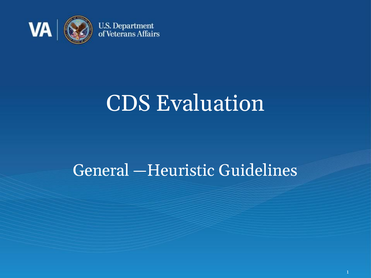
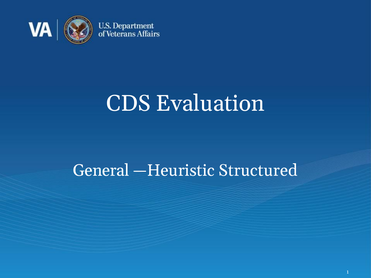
Guidelines: Guidelines -> Structured
